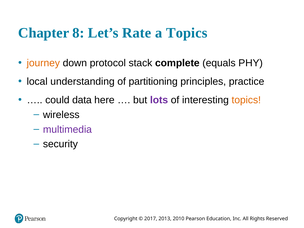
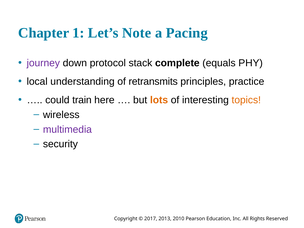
8: 8 -> 1
Rate: Rate -> Note
a Topics: Topics -> Pacing
journey colour: orange -> purple
partitioning: partitioning -> retransmits
data: data -> train
lots colour: purple -> orange
